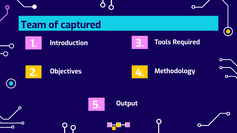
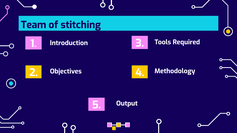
captured: captured -> stitching
